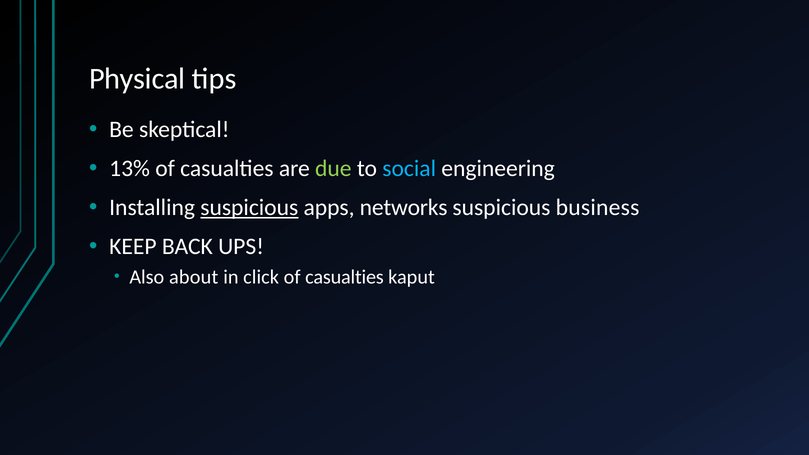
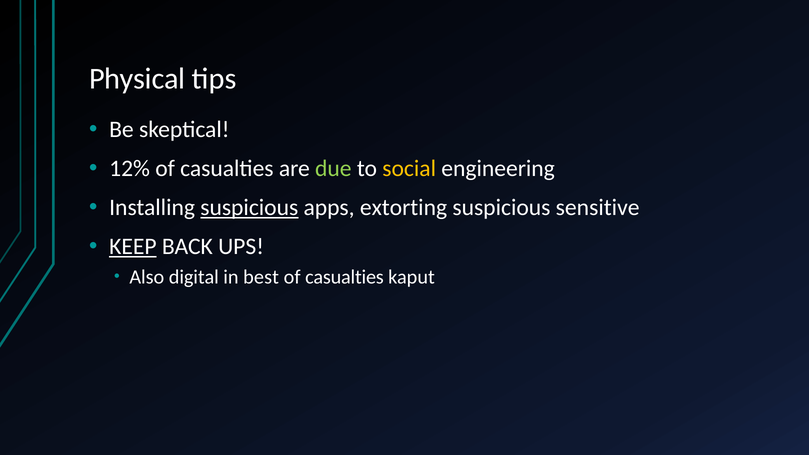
13%: 13% -> 12%
social colour: light blue -> yellow
networks: networks -> extorting
business: business -> sensitive
KEEP underline: none -> present
about: about -> digital
click: click -> best
